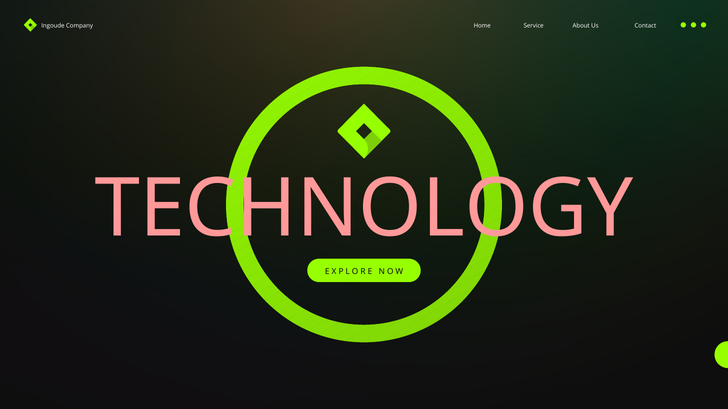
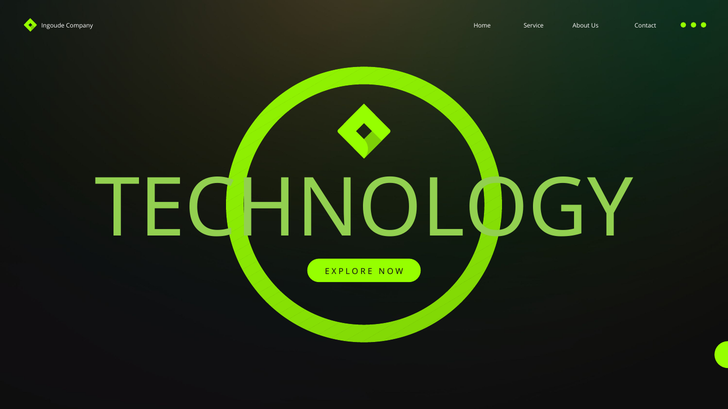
TECHNOLOGY colour: pink -> light green
